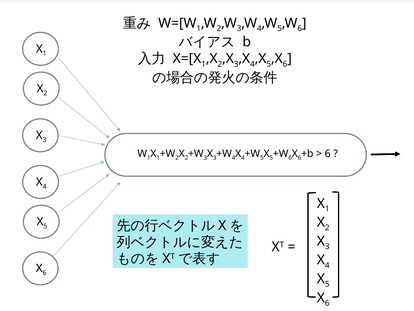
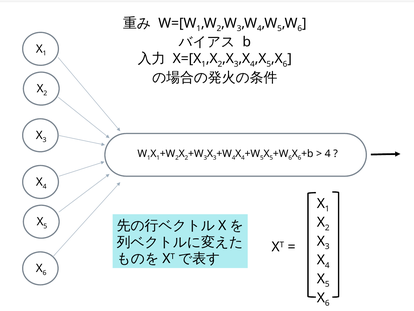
6 at (328, 154): 6 -> 4
